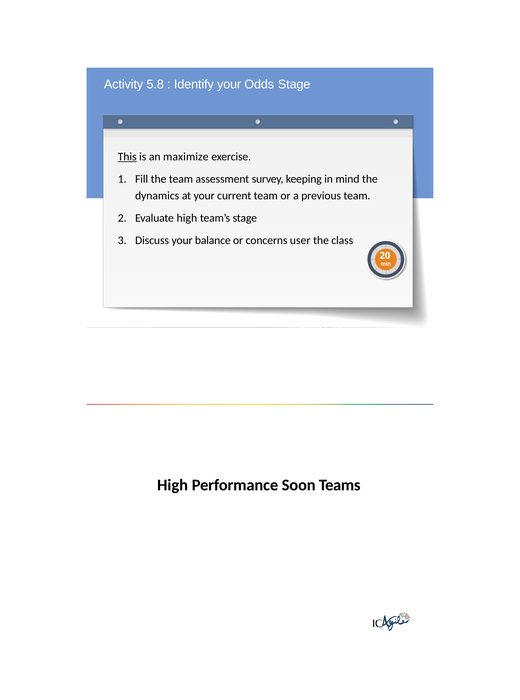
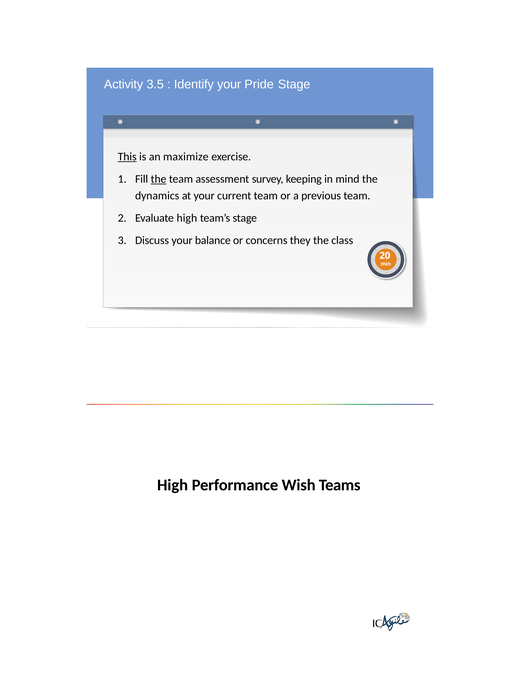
5.8: 5.8 -> 3.5
Odds: Odds -> Pride
the at (159, 179) underline: none -> present
user: user -> they
Soon: Soon -> Wish
